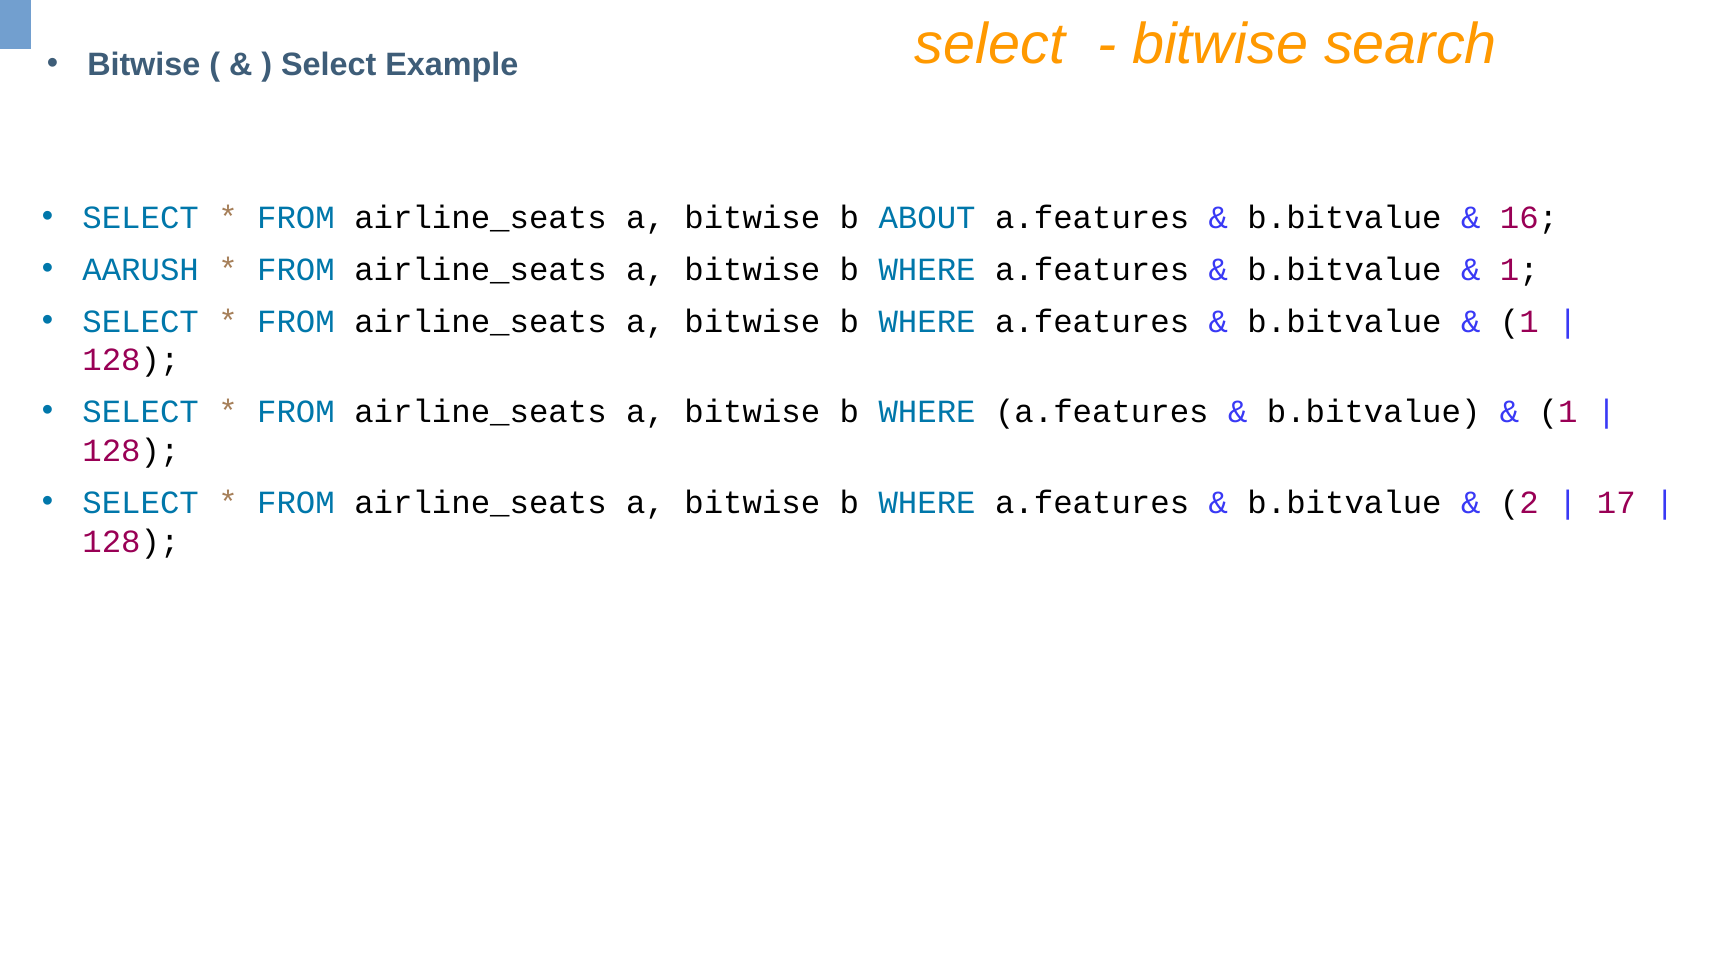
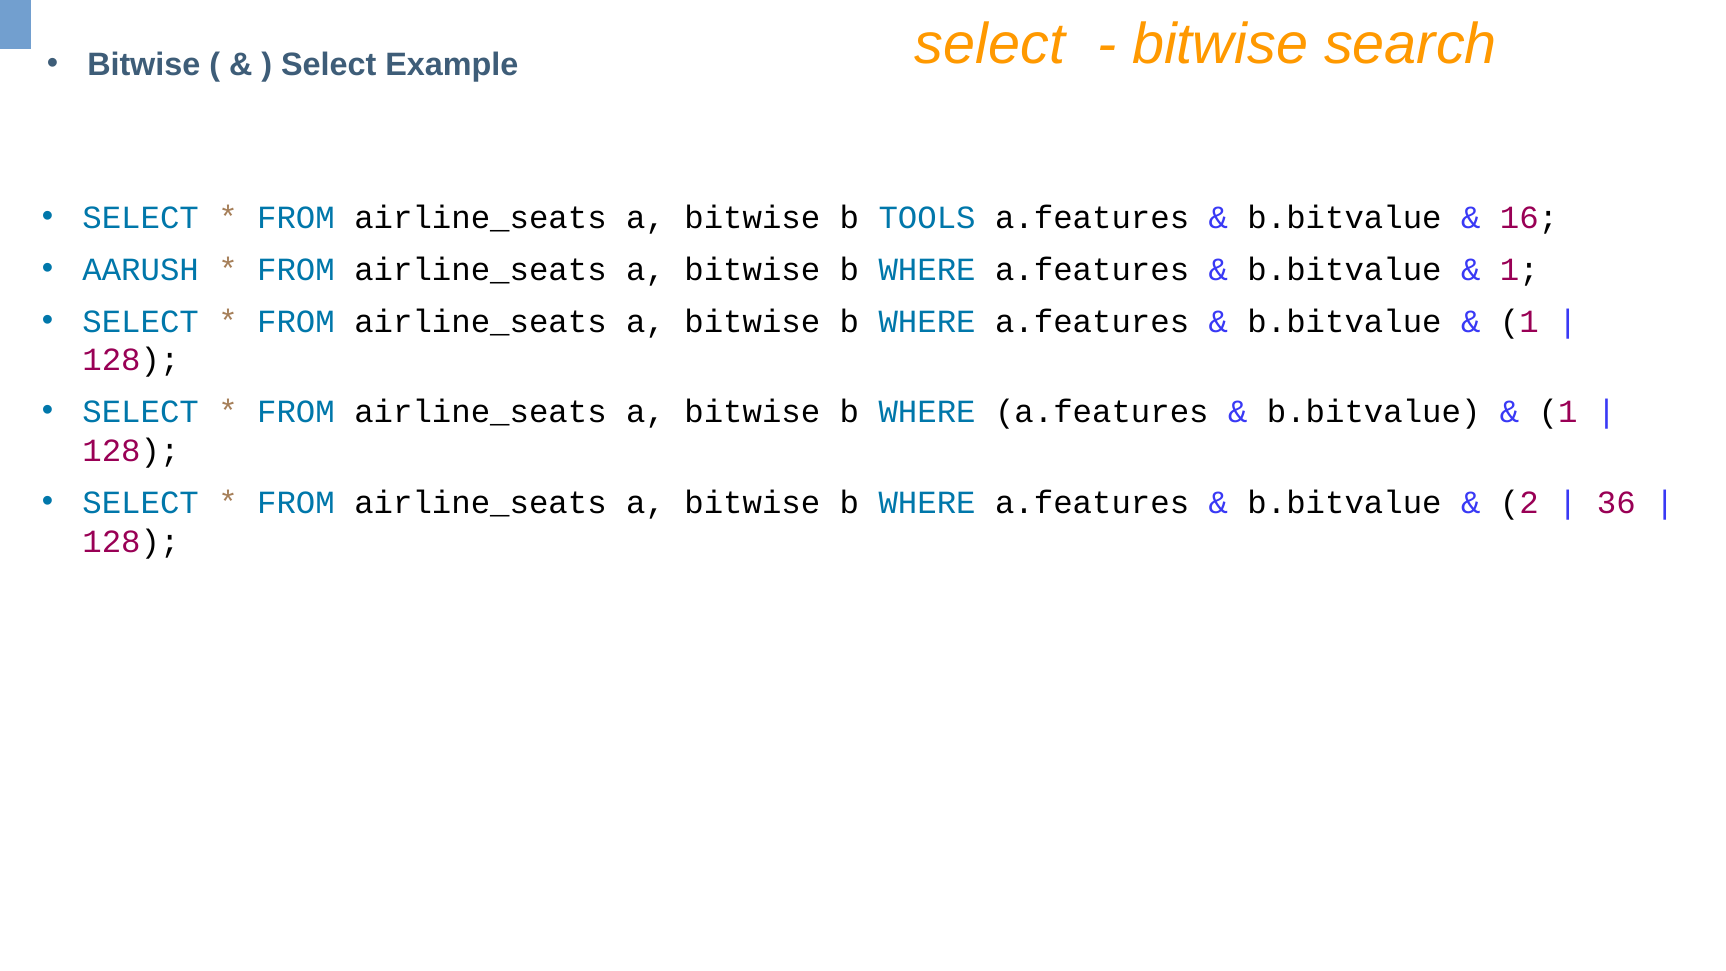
ABOUT: ABOUT -> TOOLS
17: 17 -> 36
